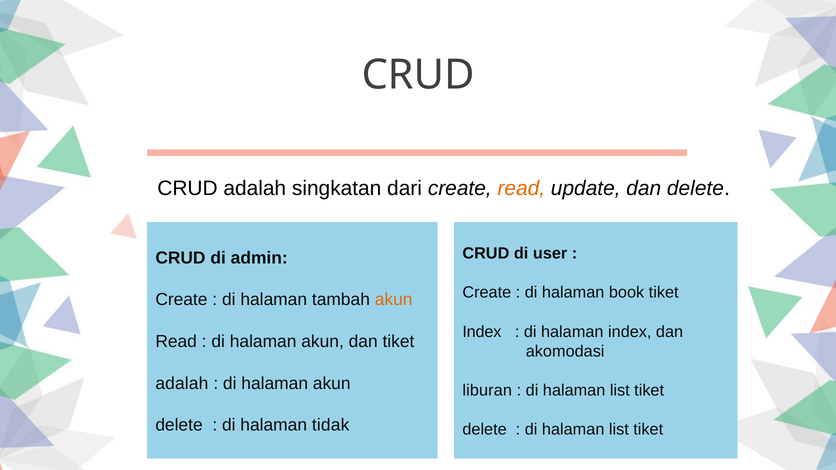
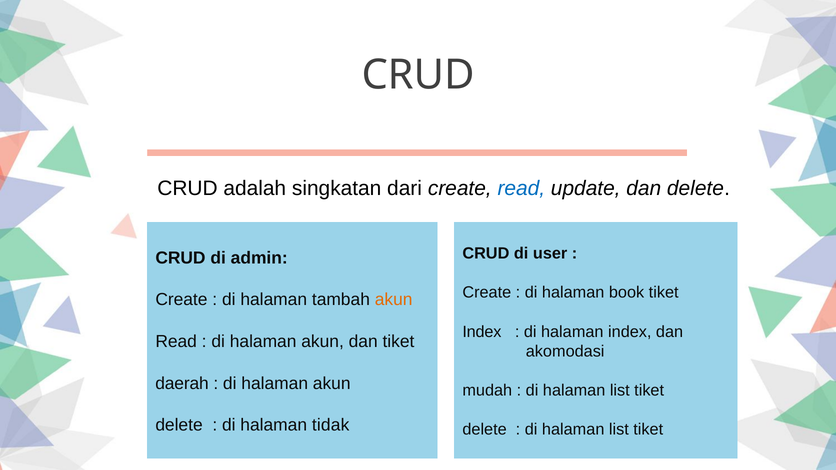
read at (521, 188) colour: orange -> blue
adalah at (182, 383): adalah -> daerah
liburan: liburan -> mudah
